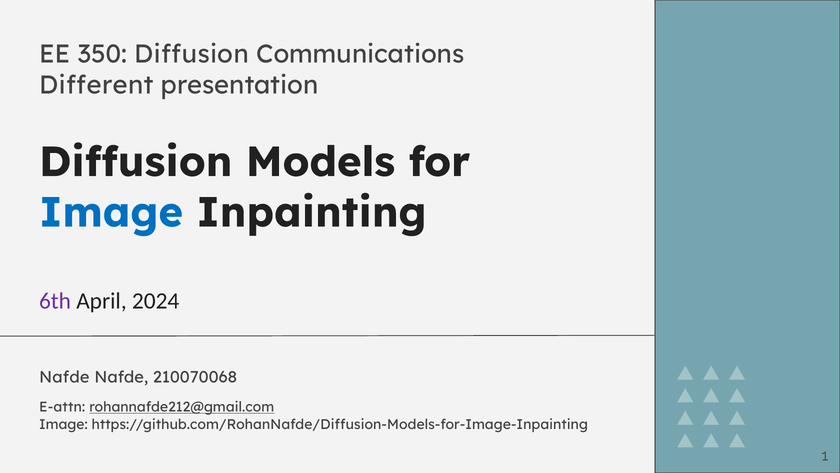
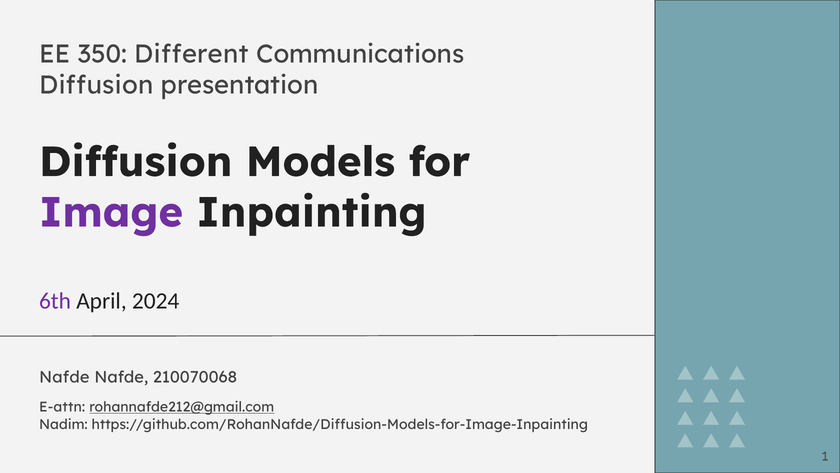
350 Diffusion: Diffusion -> Different
Different at (96, 85): Different -> Diffusion
Image at (111, 212) colour: blue -> purple
Image at (63, 424): Image -> Nadim
